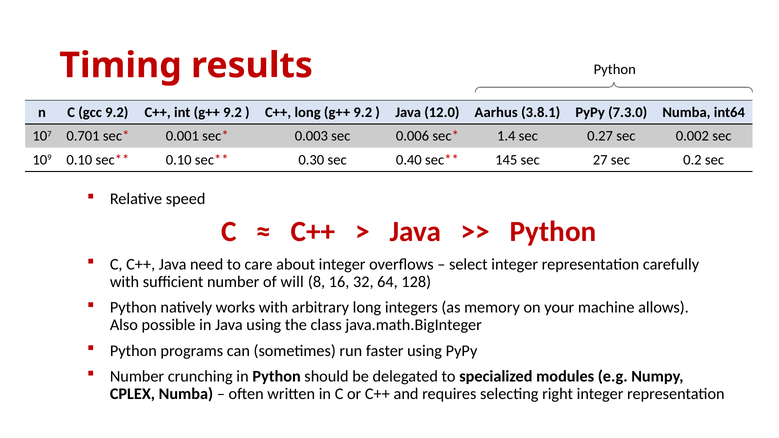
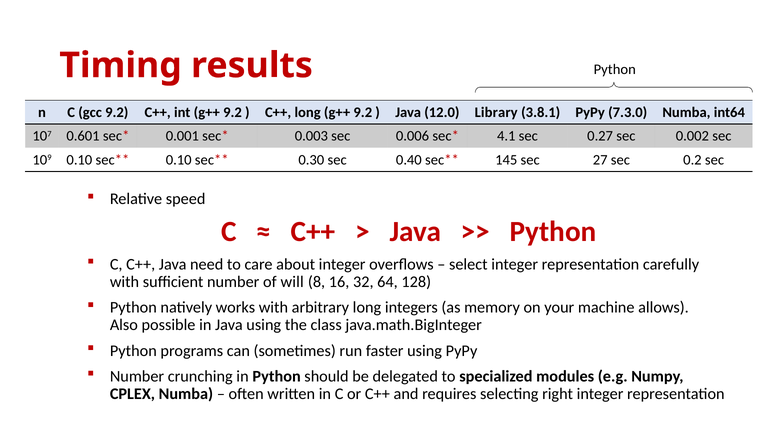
Aarhus: Aarhus -> Library
0.701: 0.701 -> 0.601
1.4: 1.4 -> 4.1
